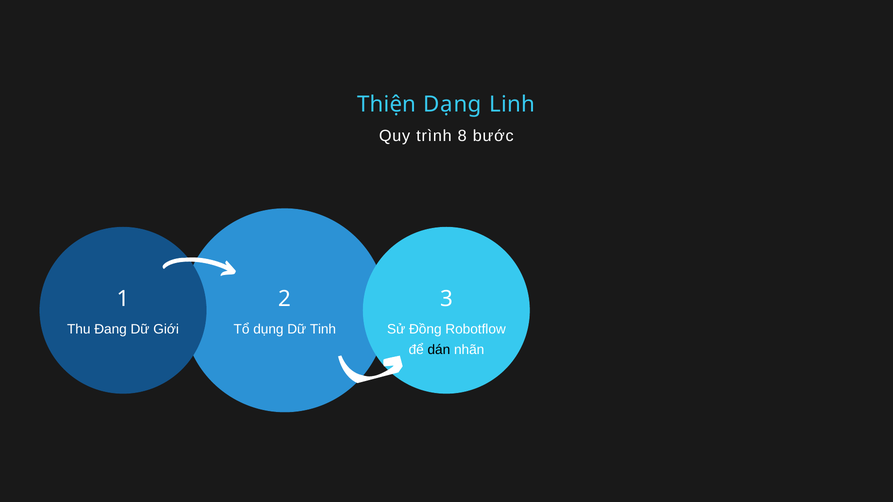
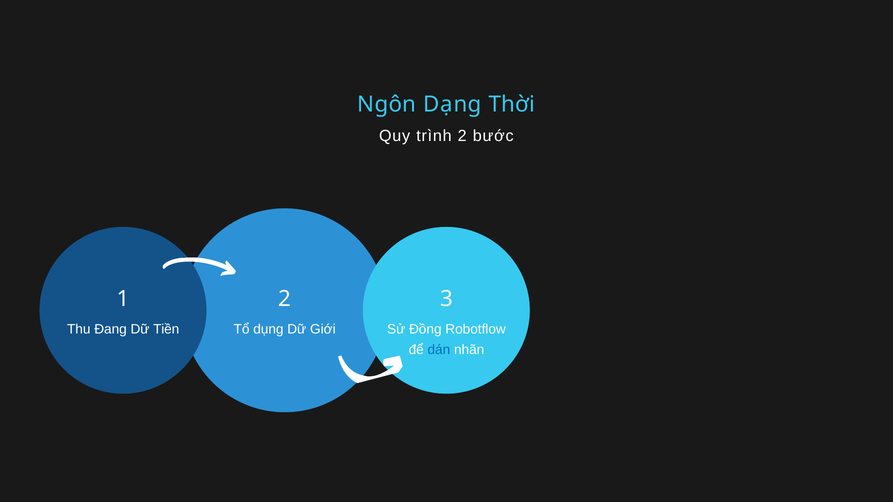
Thiện: Thiện -> Ngôn
Linh: Linh -> Thời
trình 8: 8 -> 2
Giới: Giới -> Tiền
Tinh: Tinh -> Giới
dán colour: black -> blue
